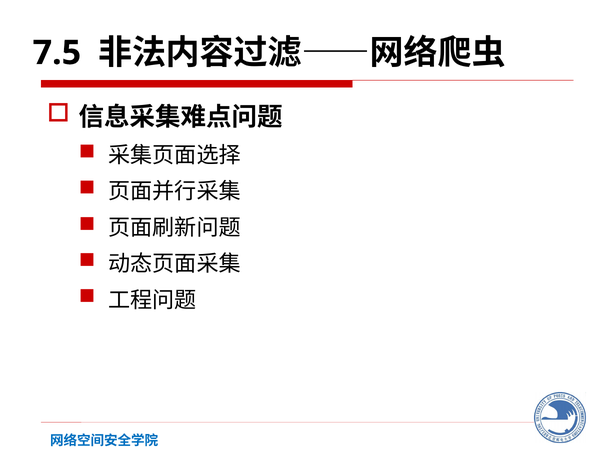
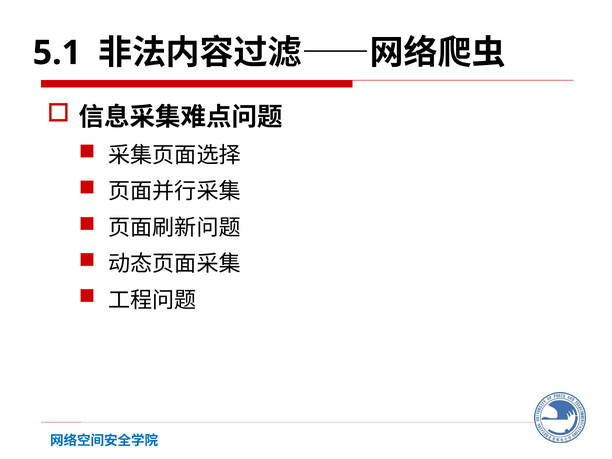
7.5: 7.5 -> 5.1
